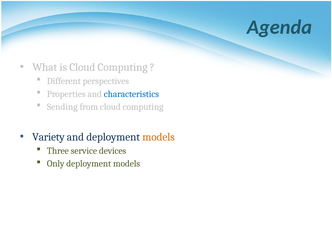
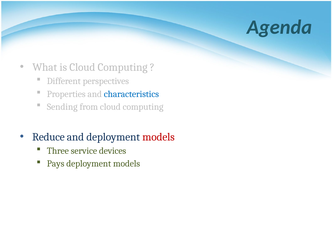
Variety: Variety -> Reduce
models at (158, 137) colour: orange -> red
Only: Only -> Pays
